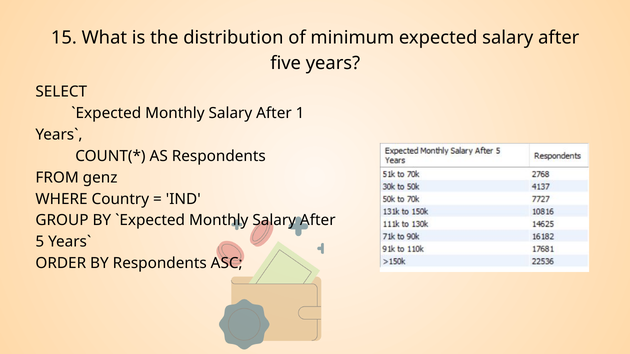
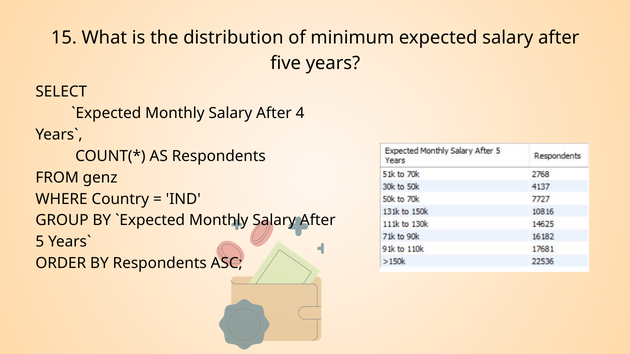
1: 1 -> 4
